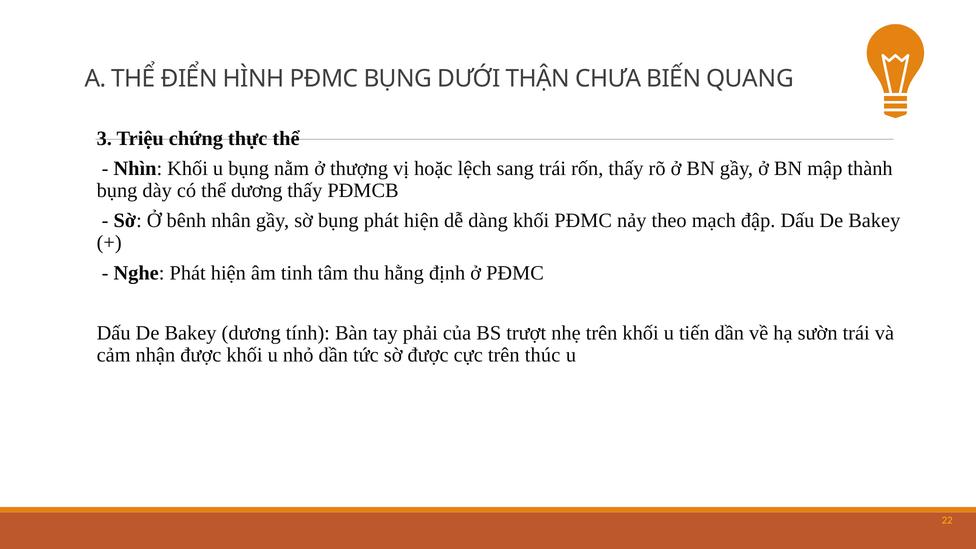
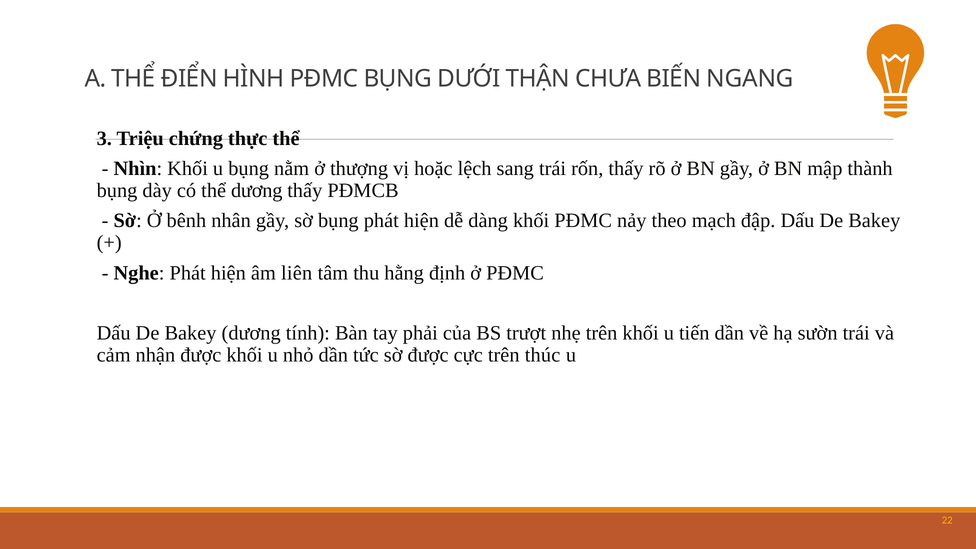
QUANG: QUANG -> NGANG
tinh: tinh -> liên
